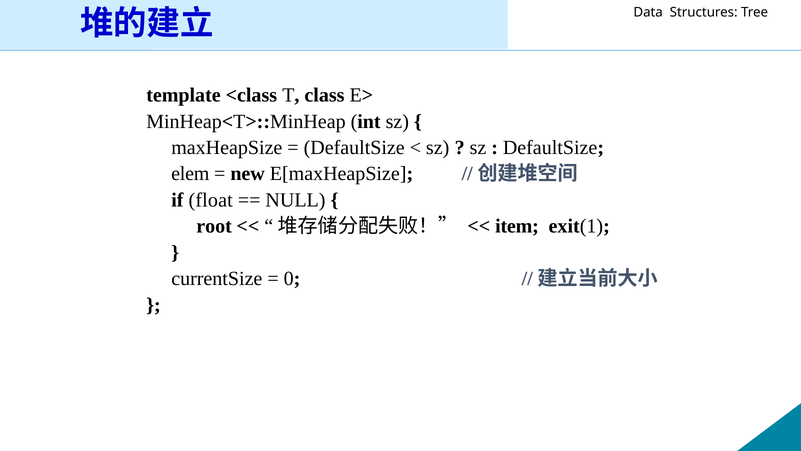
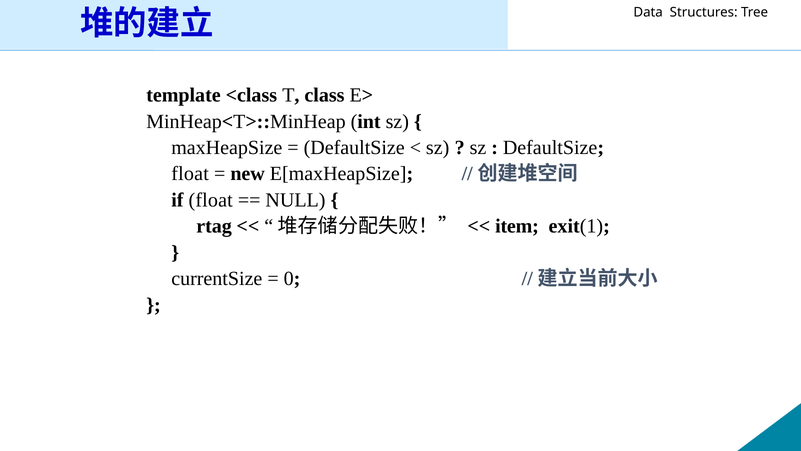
elem at (190, 174): elem -> float
root: root -> rtag
